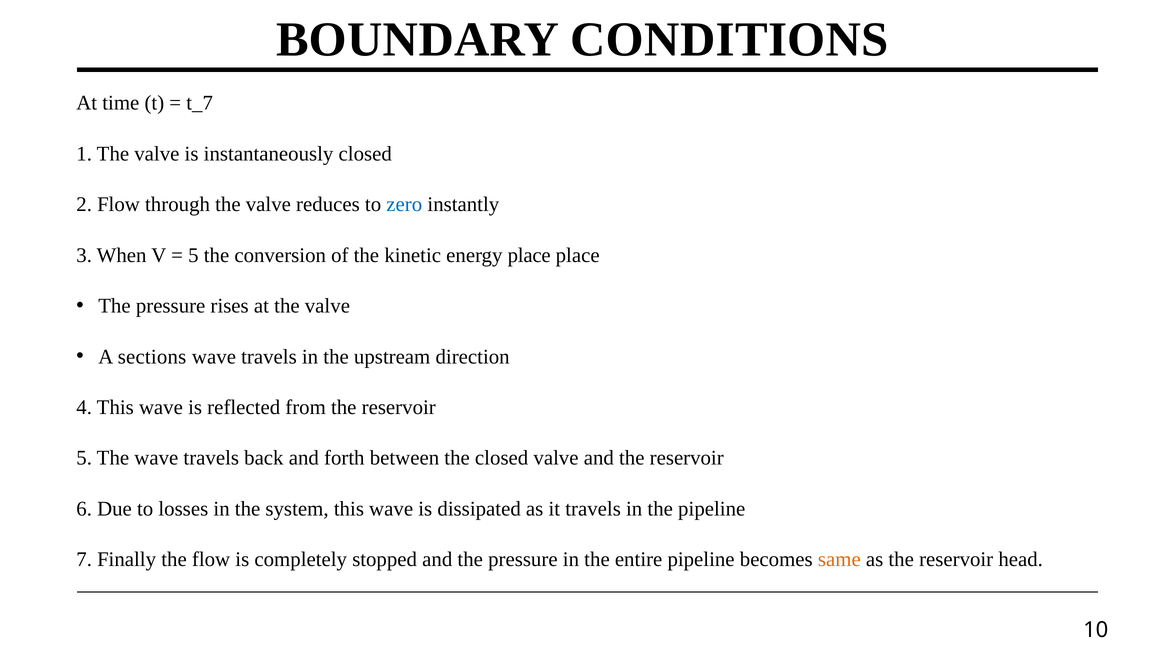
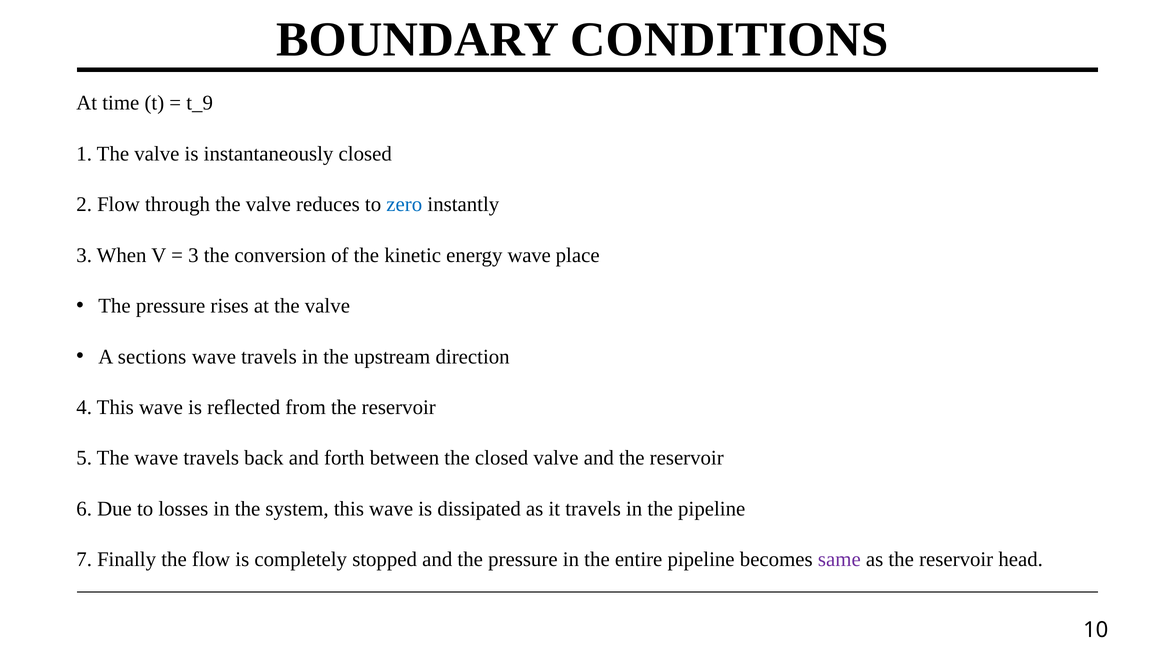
t_7: t_7 -> t_9
5 at (193, 255): 5 -> 3
energy place: place -> wave
same colour: orange -> purple
